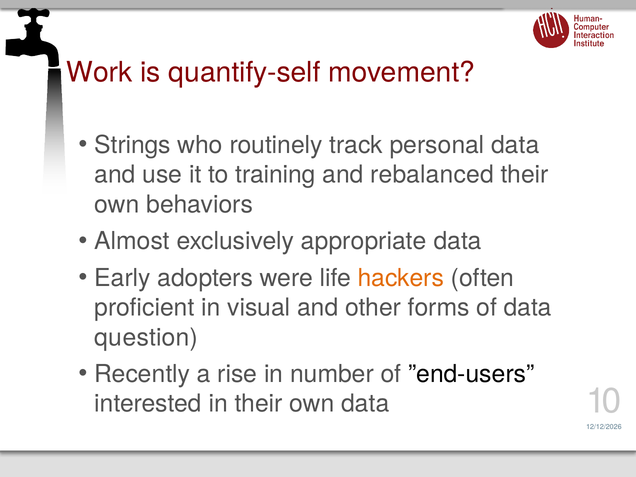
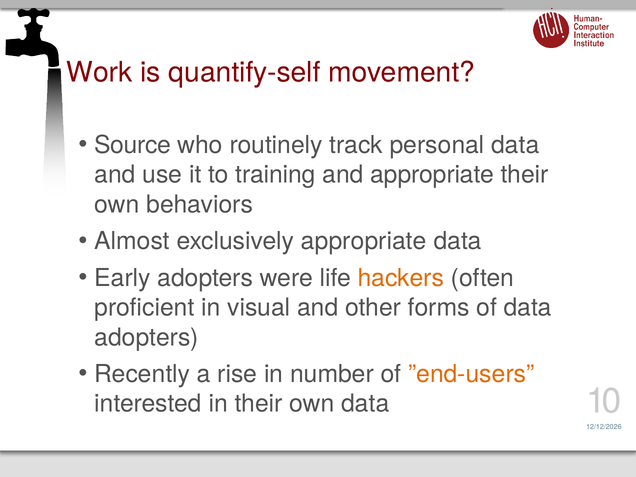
Strings: Strings -> Source
and rebalanced: rebalanced -> appropriate
question at (146, 337): question -> adopters
”end-users colour: black -> orange
